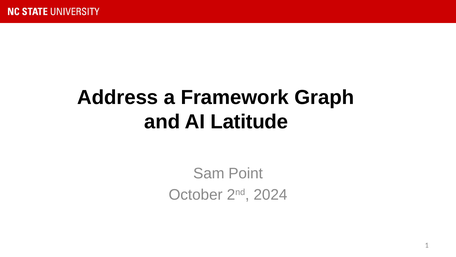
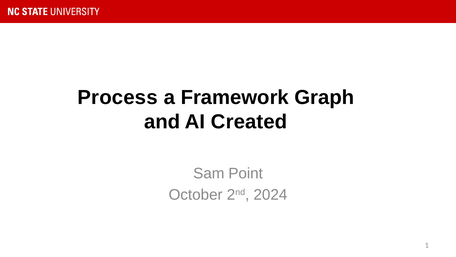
Address: Address -> Process
Latitude: Latitude -> Created
